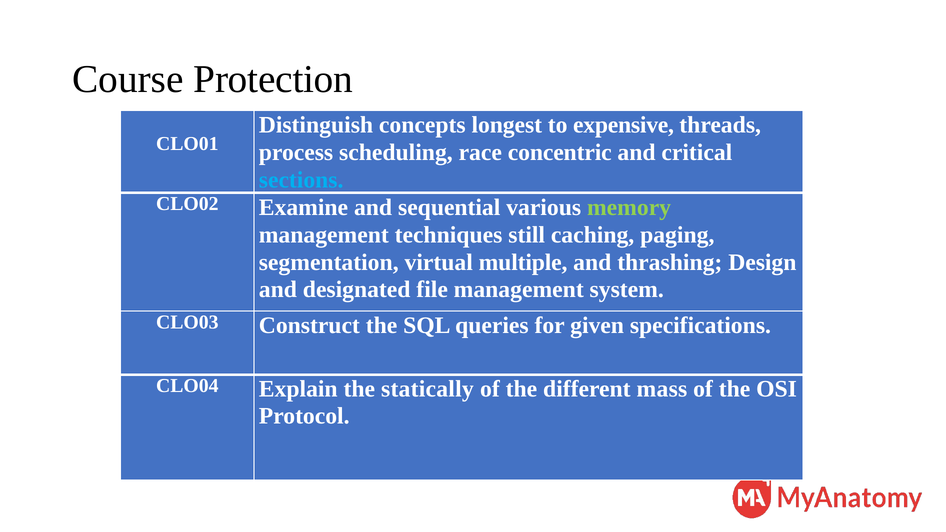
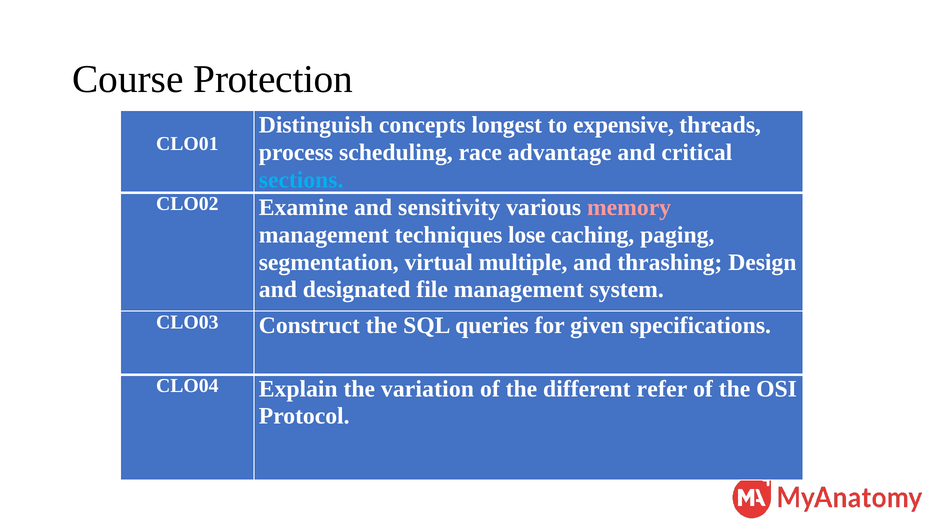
concentric: concentric -> advantage
sequential: sequential -> sensitivity
memory colour: light green -> pink
still: still -> lose
statically: statically -> variation
mass: mass -> refer
